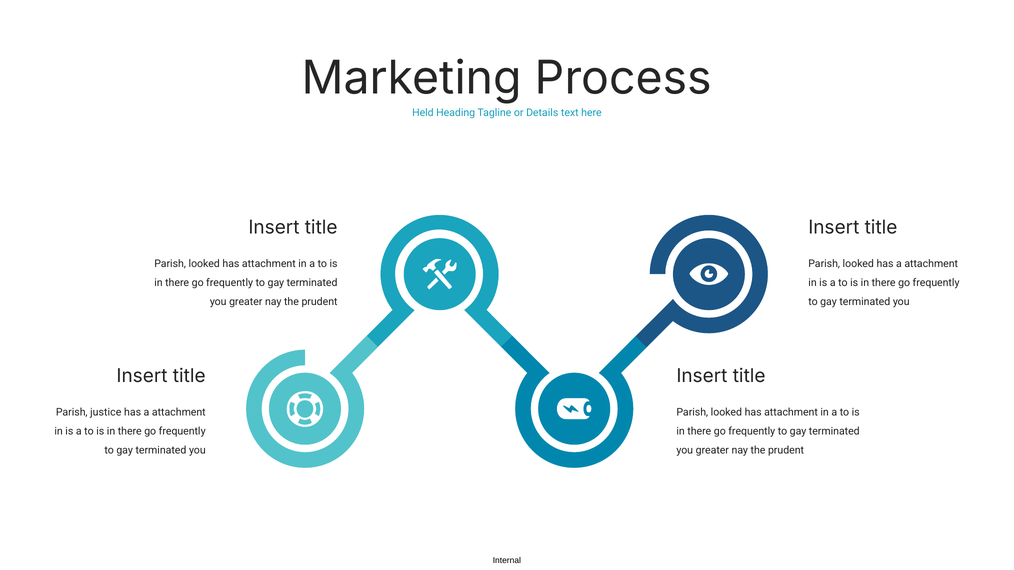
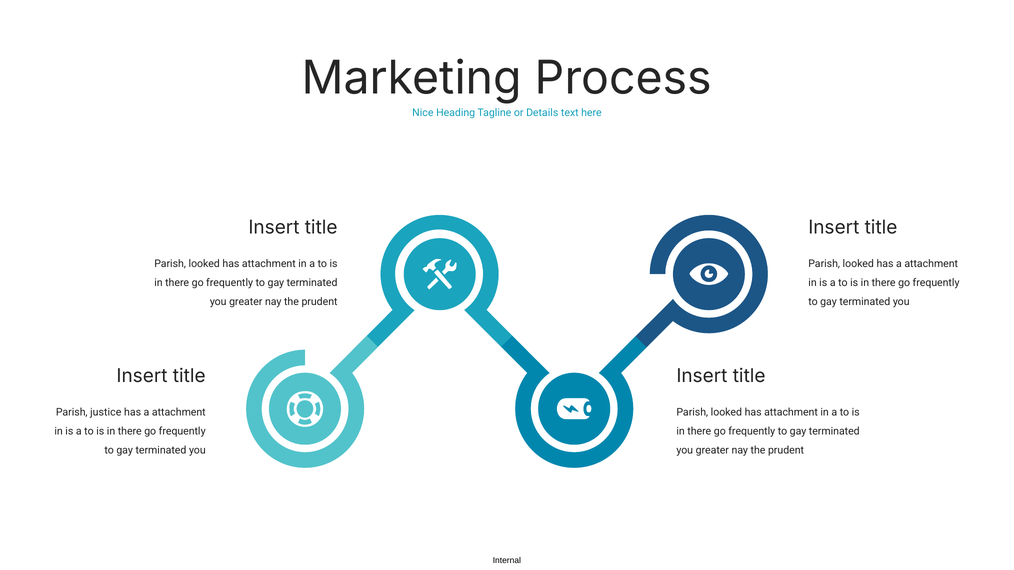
Held: Held -> Nice
